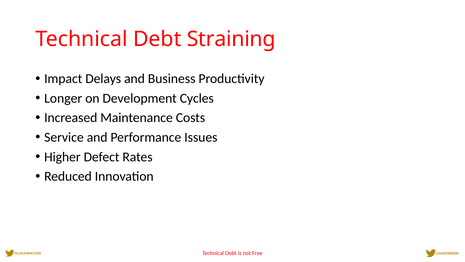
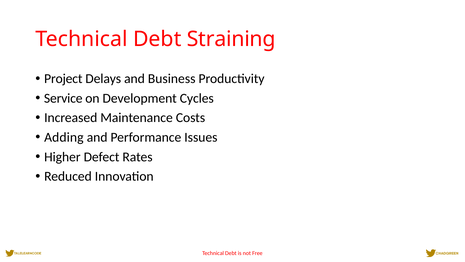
Impact: Impact -> Project
Longer: Longer -> Service
Service: Service -> Adding
